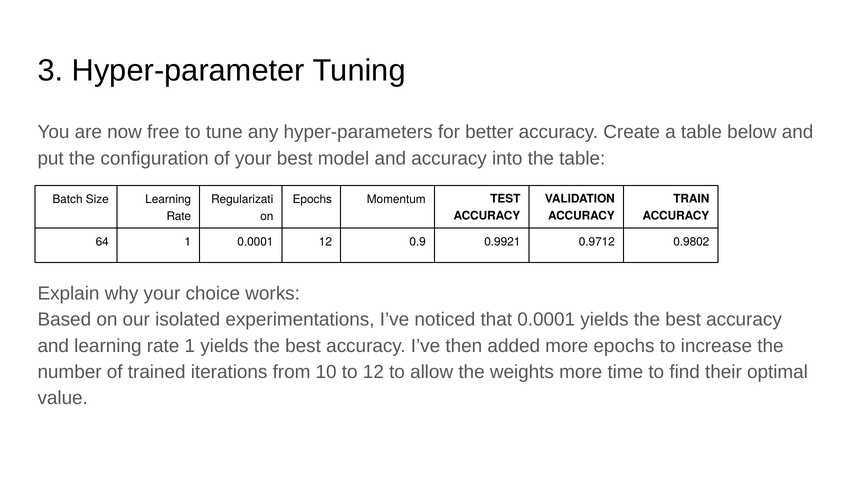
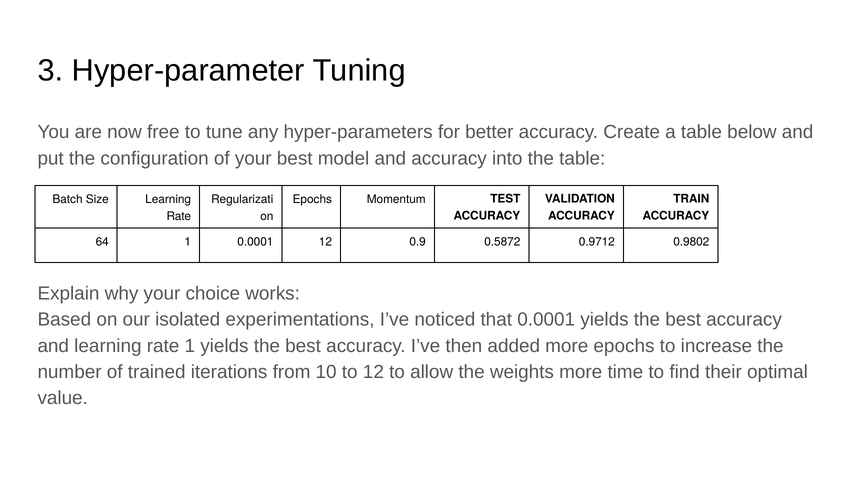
0.9921: 0.9921 -> 0.5872
